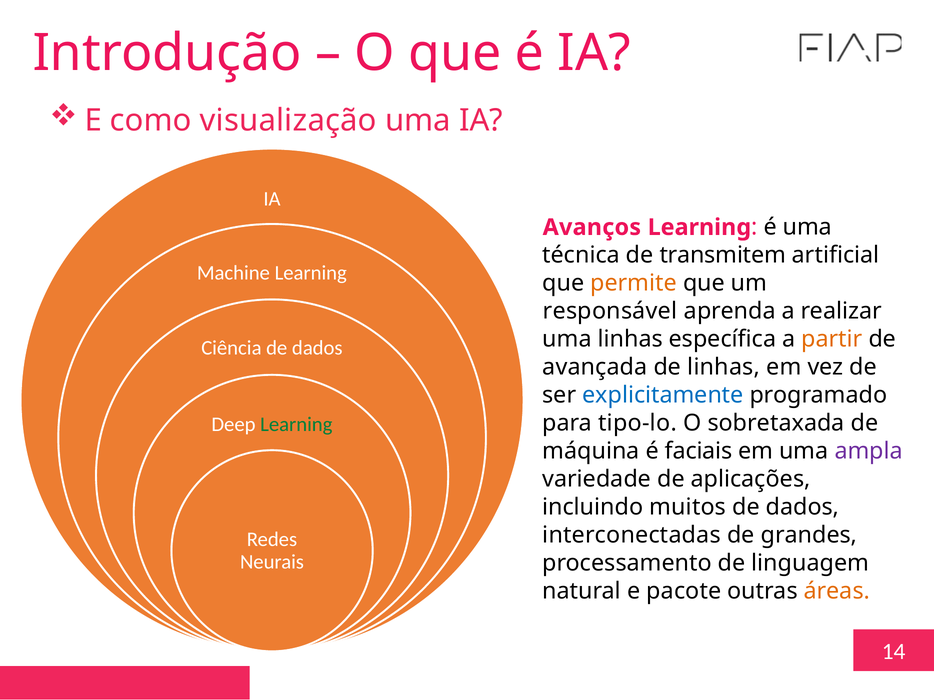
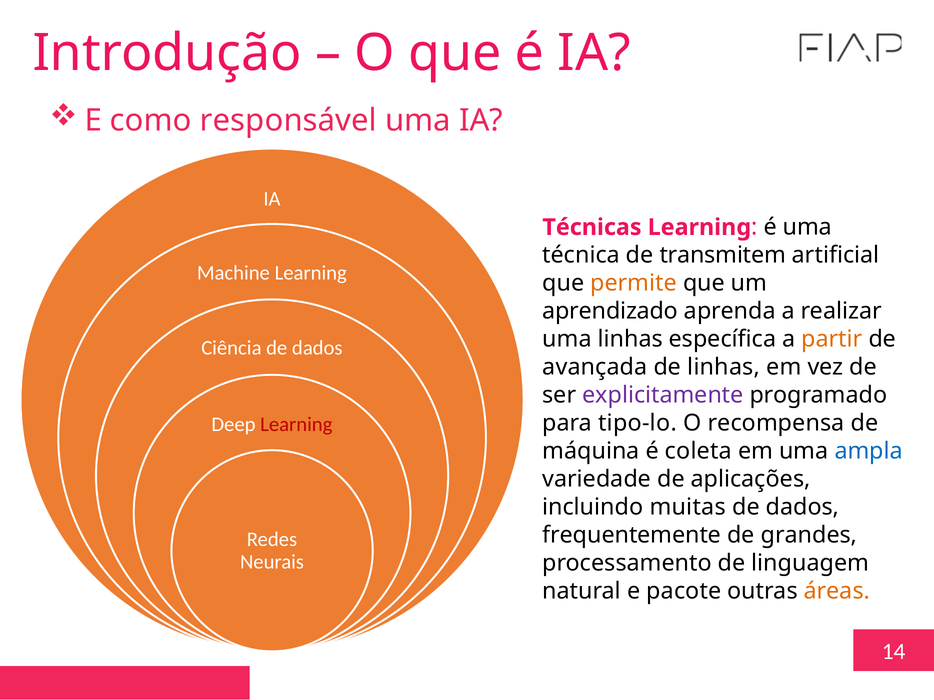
visualização: visualização -> responsável
Avanços: Avanços -> Técnicas
responsável: responsável -> aprendizado
explicitamente colour: blue -> purple
Learning at (296, 425) colour: green -> red
sobretaxada: sobretaxada -> recompensa
faciais: faciais -> coleta
ampla colour: purple -> blue
muitos: muitos -> muitas
interconectadas: interconectadas -> frequentemente
